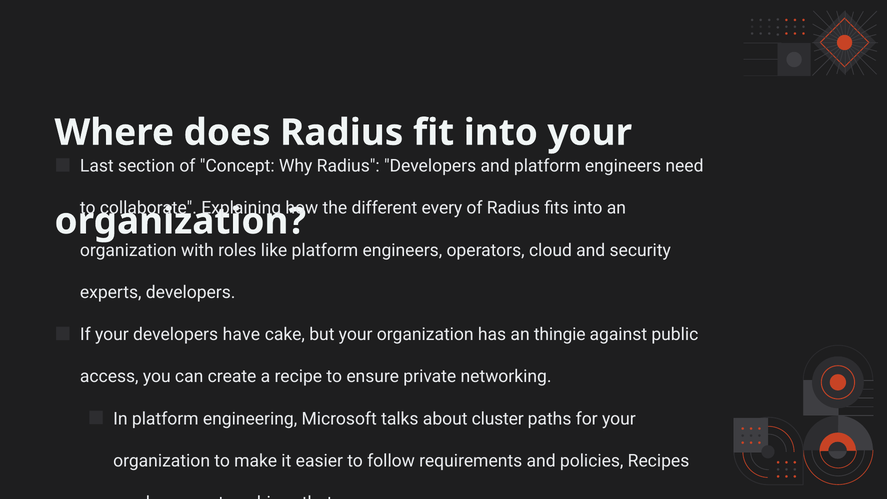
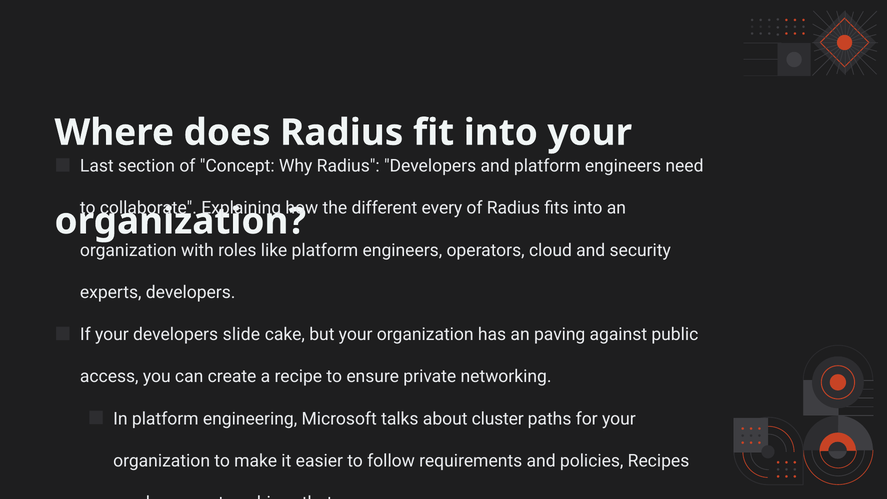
have: have -> slide
thingie: thingie -> paving
